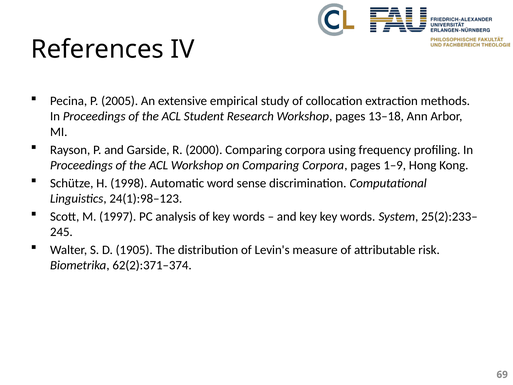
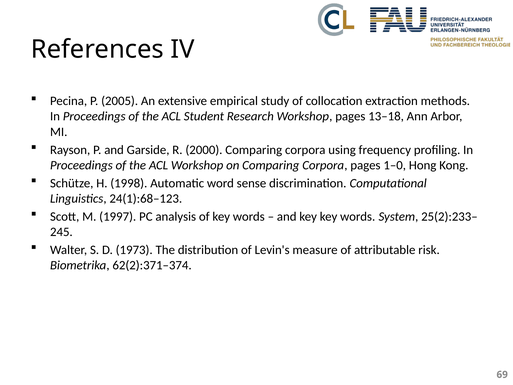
1–9: 1–9 -> 1–0
24(1):98–123: 24(1):98–123 -> 24(1):68–123
1905: 1905 -> 1973
